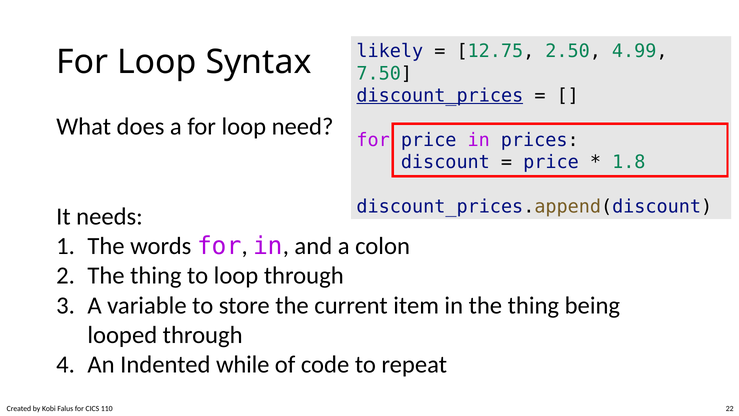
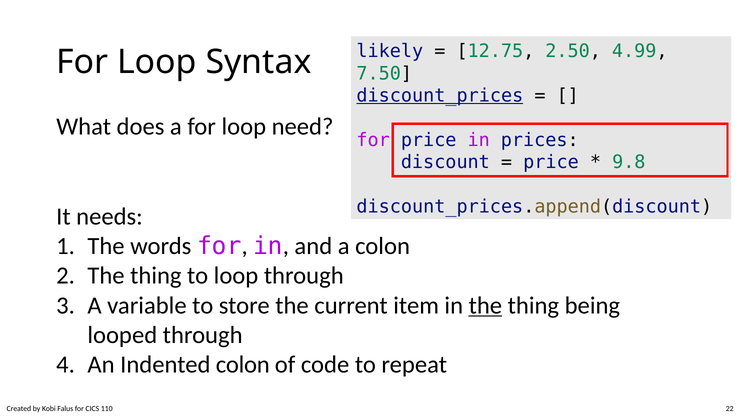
1.8: 1.8 -> 9.8
the at (485, 305) underline: none -> present
Indented while: while -> colon
